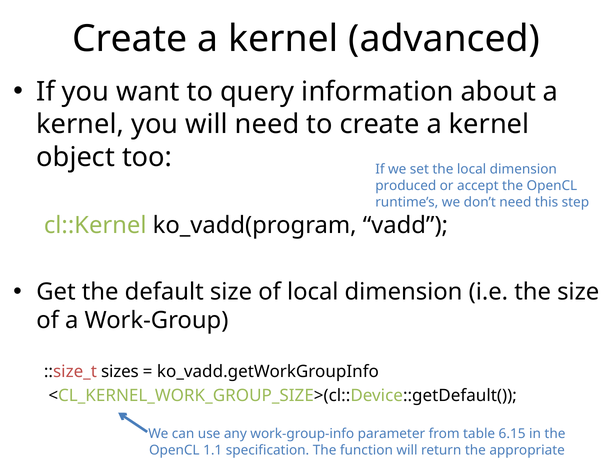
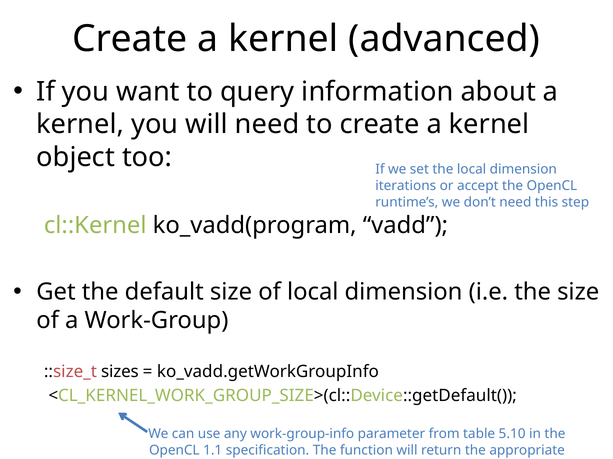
produced: produced -> iterations
6.15: 6.15 -> 5.10
